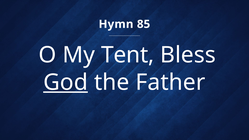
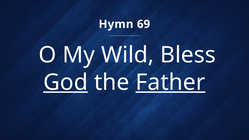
85: 85 -> 69
Tent: Tent -> Wild
Father underline: none -> present
